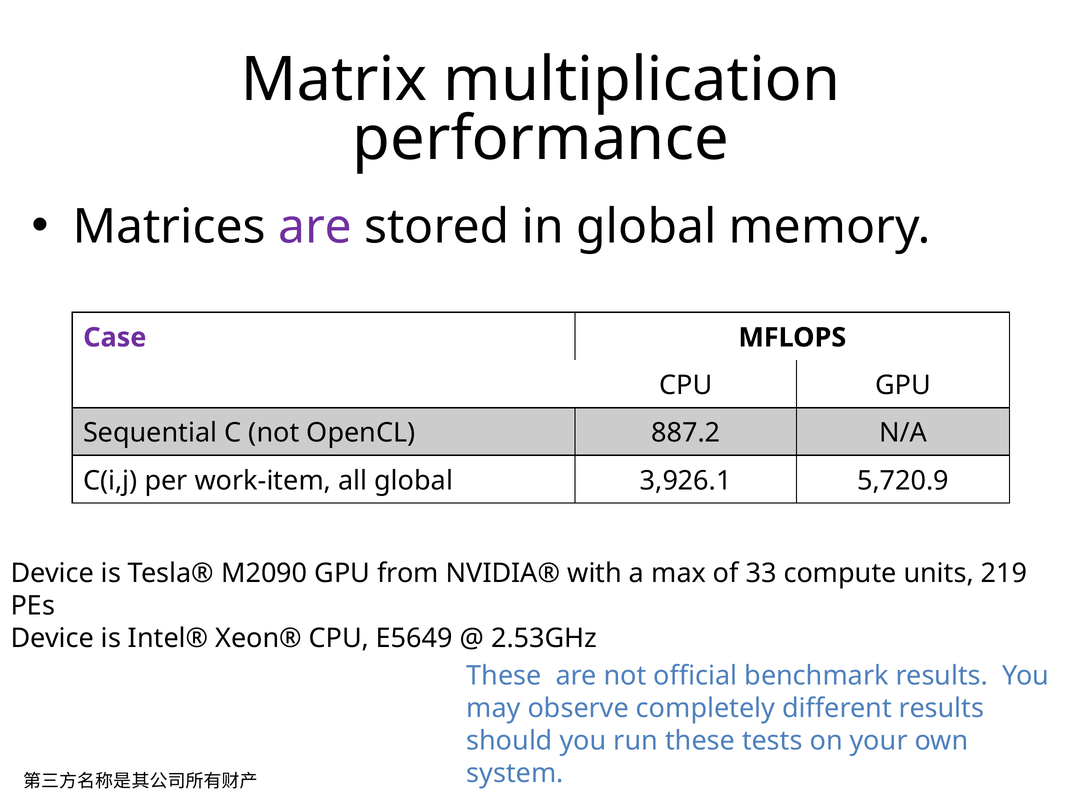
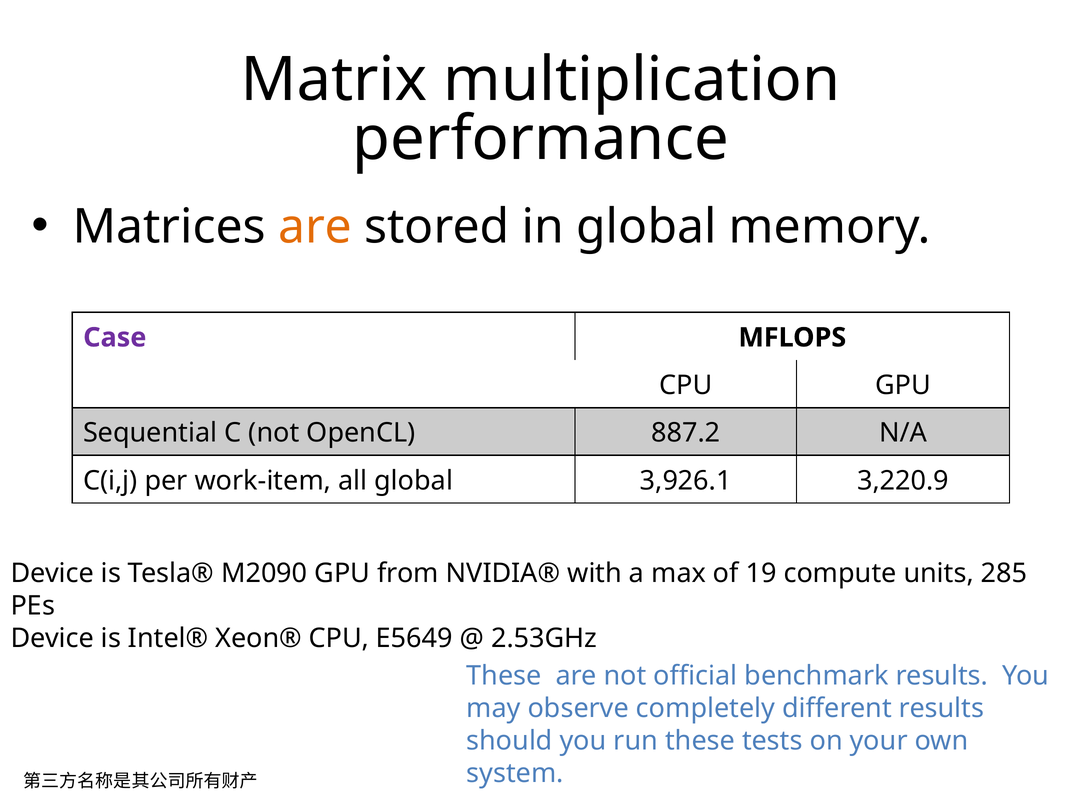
are at (315, 227) colour: purple -> orange
5,720.9: 5,720.9 -> 3,220.9
33: 33 -> 19
219: 219 -> 285
